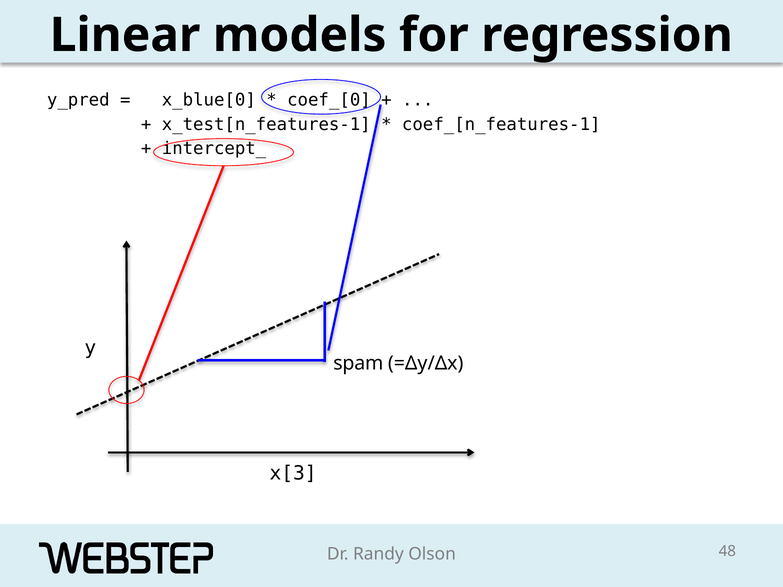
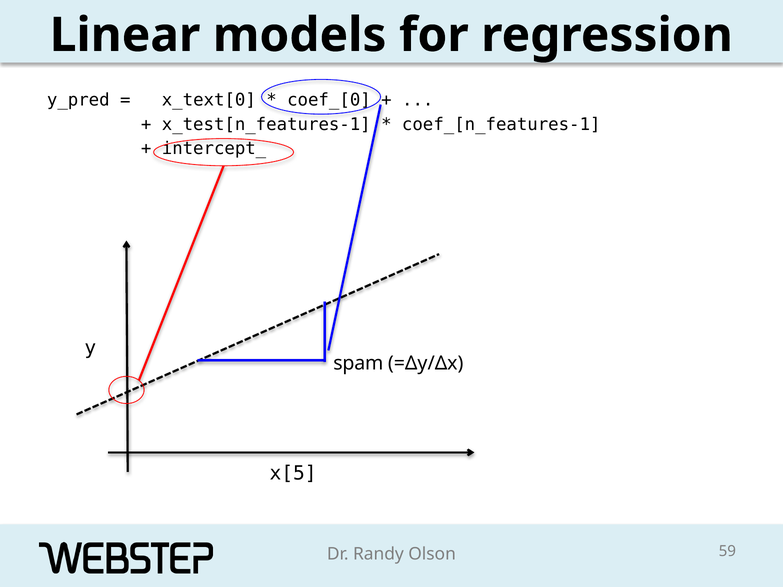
x_blue[0: x_blue[0 -> x_text[0
x[3: x[3 -> x[5
48: 48 -> 59
